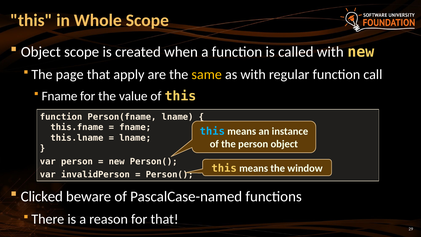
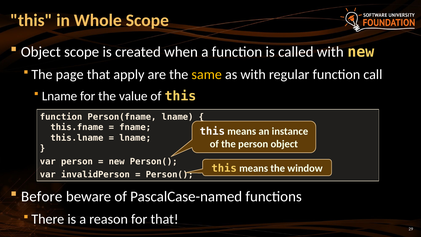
Fname at (60, 96): Fname -> Lname
this at (212, 131) colour: light blue -> white
Clicked: Clicked -> Before
